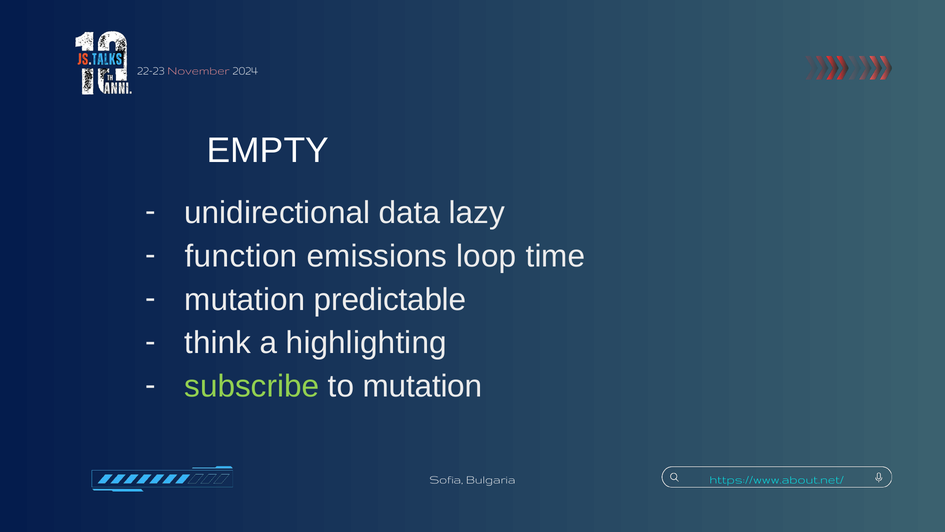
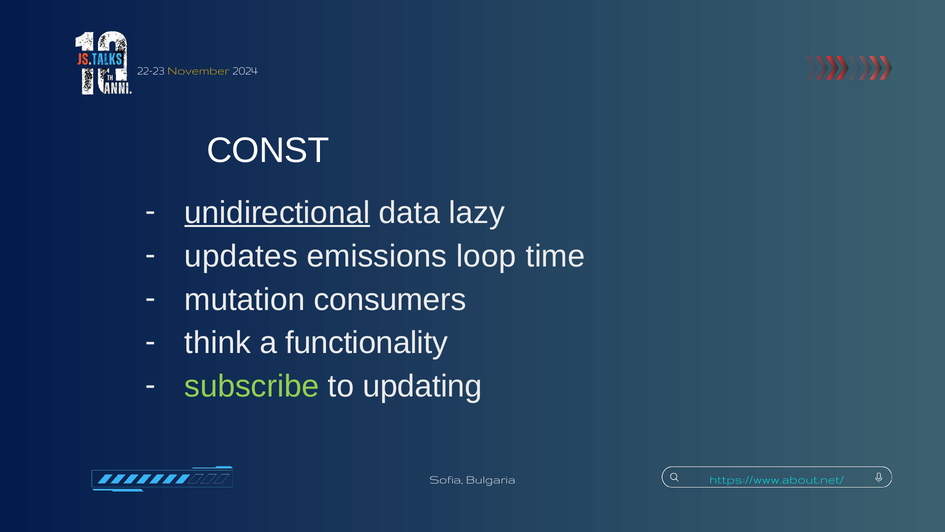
November colour: pink -> yellow
EMPTY: EMPTY -> CONST
unidirectional underline: none -> present
function: function -> updates
predictable: predictable -> consumers
highlighting: highlighting -> functionality
to mutation: mutation -> updating
